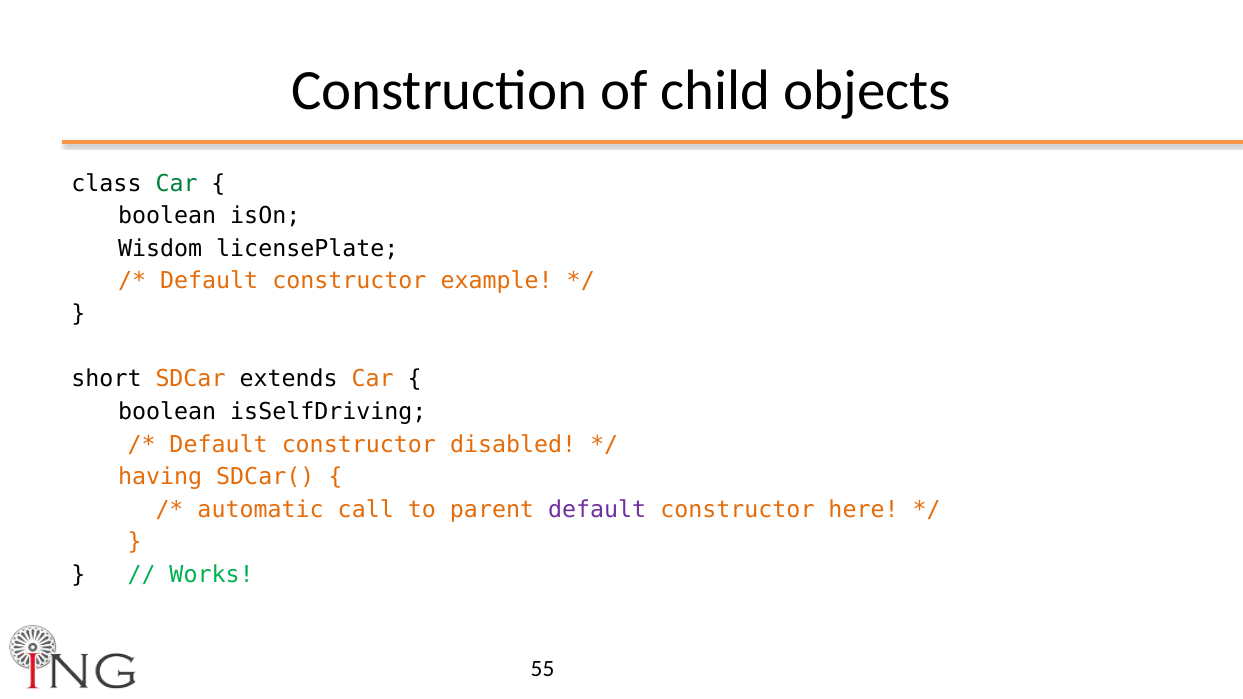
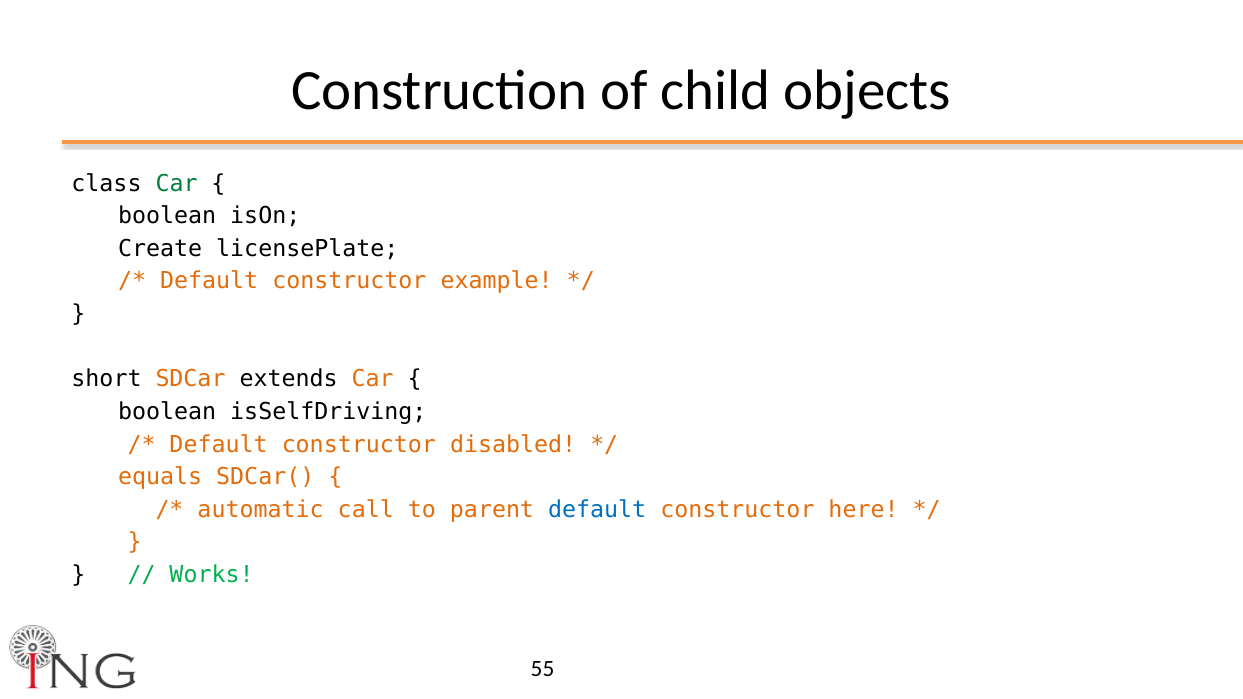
Wisdom: Wisdom -> Create
having: having -> equals
default at (597, 510) colour: purple -> blue
